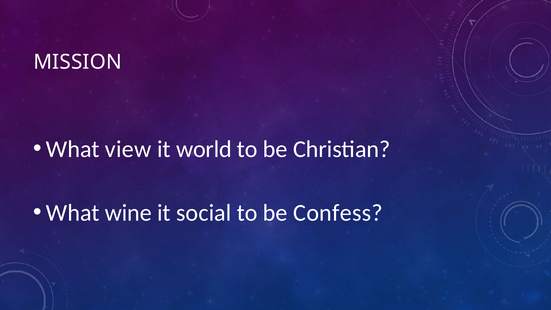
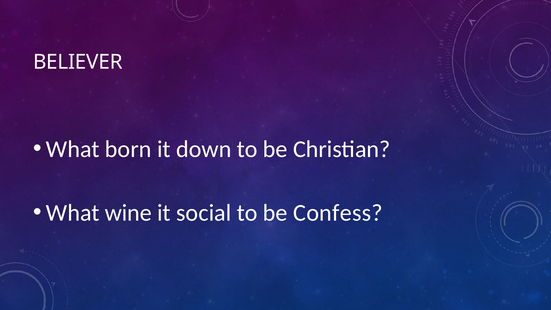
MISSION: MISSION -> BELIEVER
view: view -> born
world: world -> down
